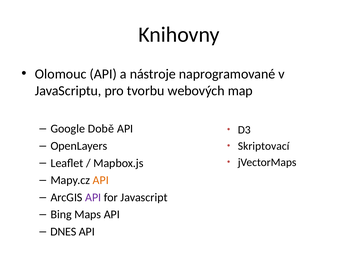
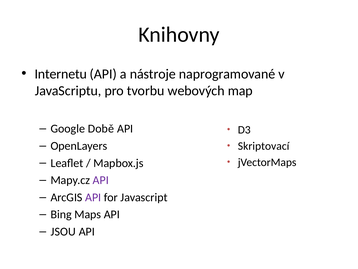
Olomouc: Olomouc -> Internetu
API at (101, 180) colour: orange -> purple
DNES: DNES -> JSOU
